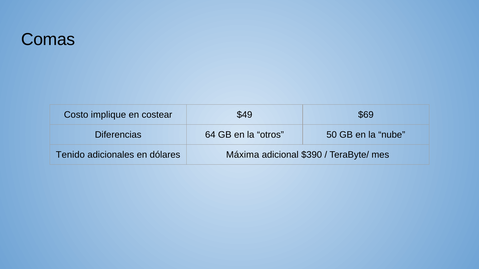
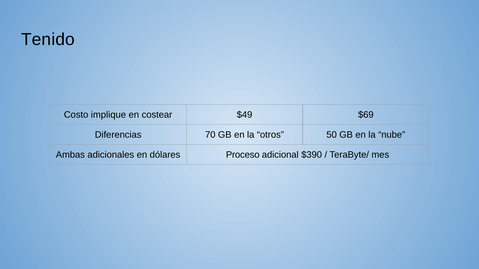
Comas: Comas -> Tenido
64: 64 -> 70
Tenido: Tenido -> Ambas
Máxima: Máxima -> Proceso
